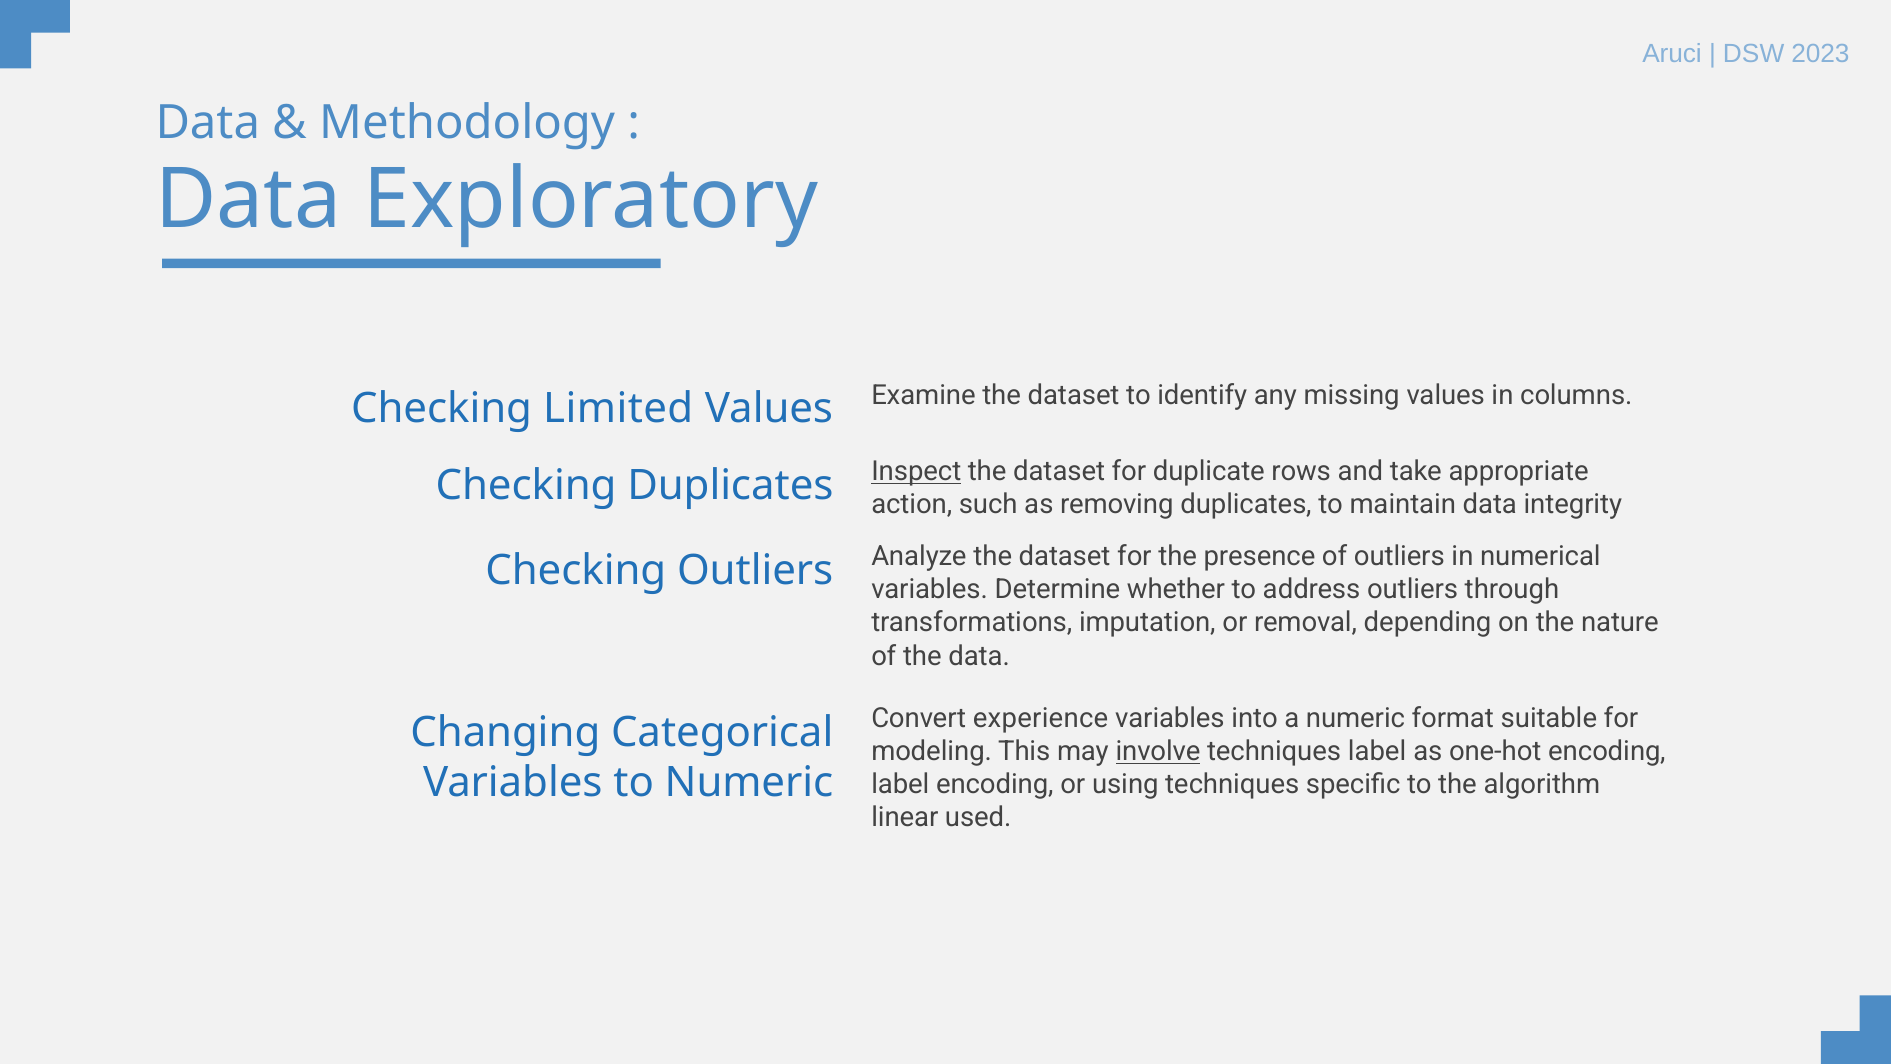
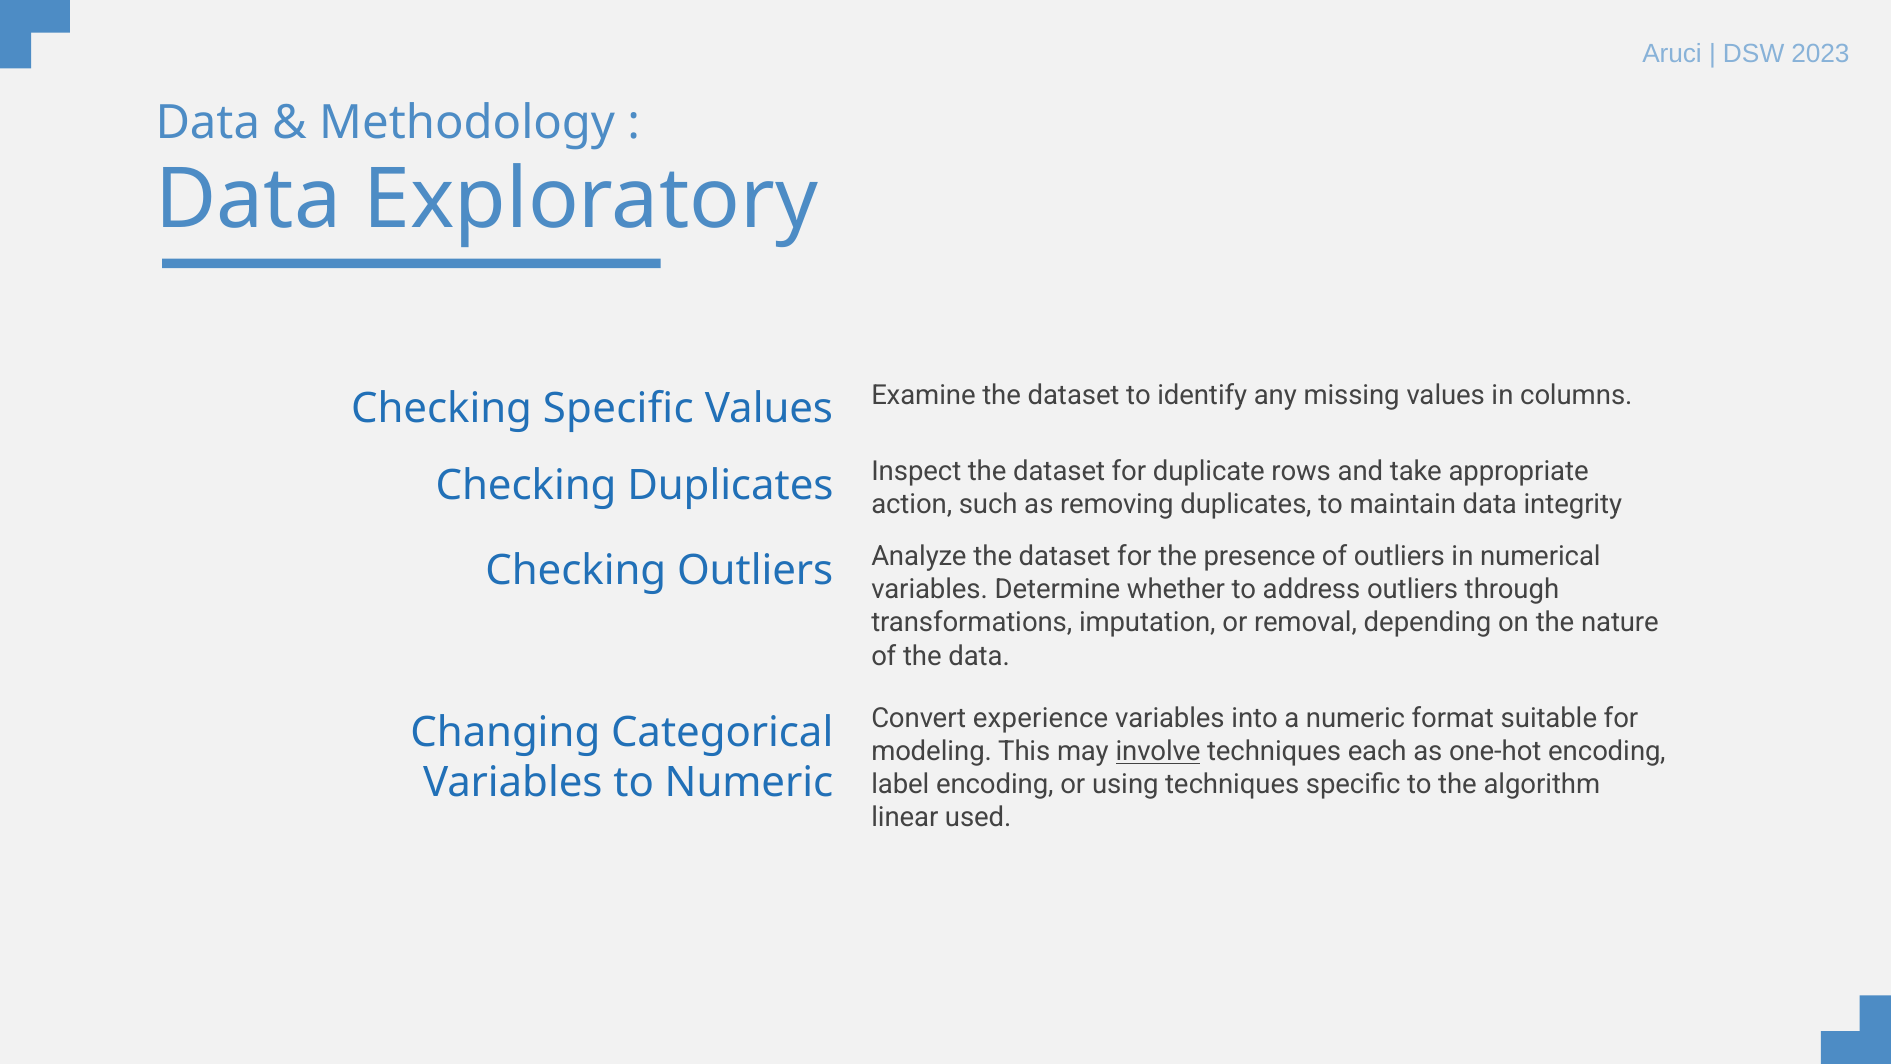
Checking Limited: Limited -> Specific
Inspect underline: present -> none
techniques label: label -> each
